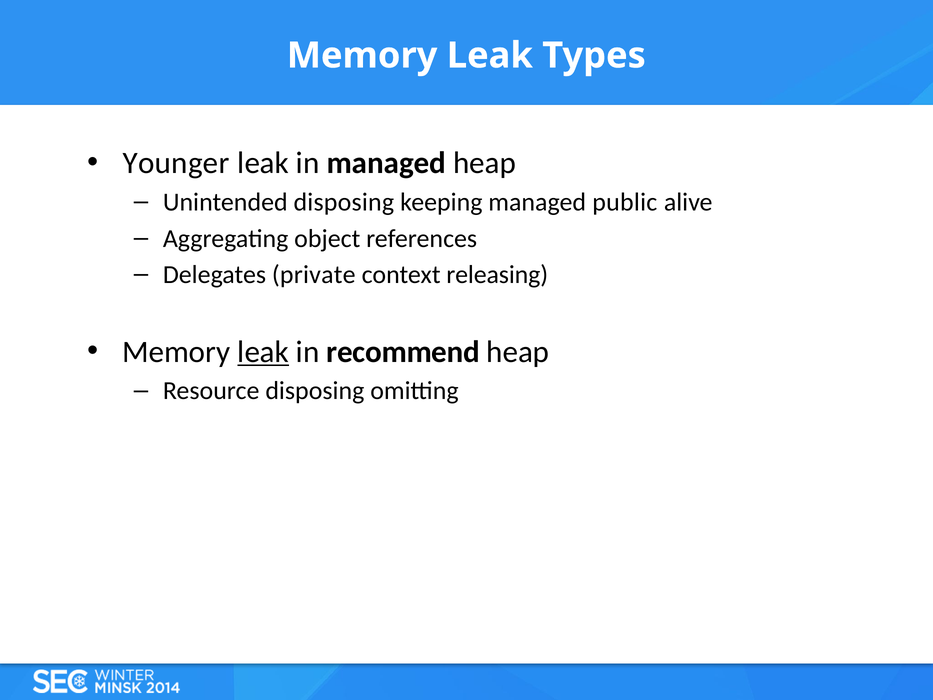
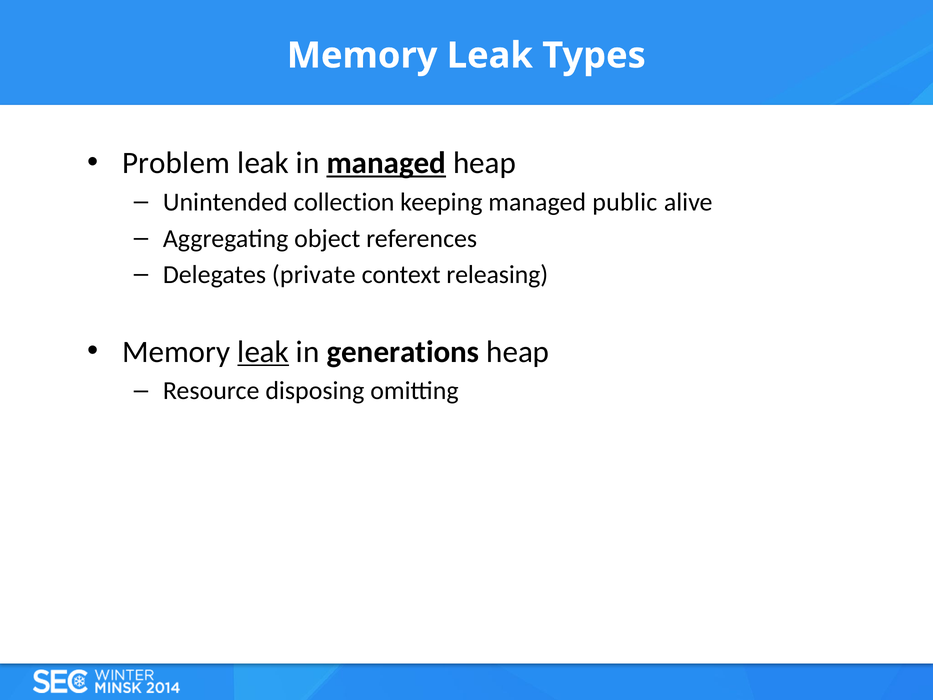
Younger: Younger -> Problem
managed at (386, 163) underline: none -> present
Unintended disposing: disposing -> collection
recommend: recommend -> generations
